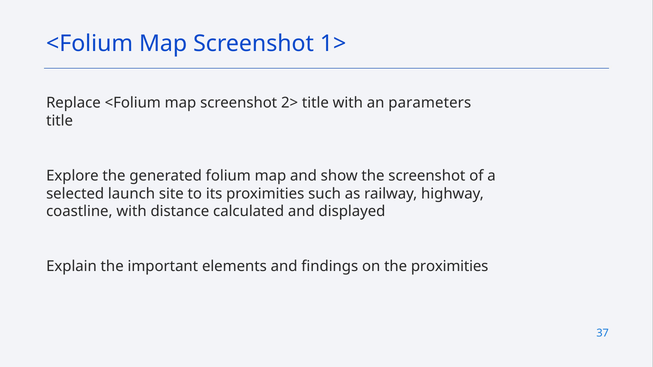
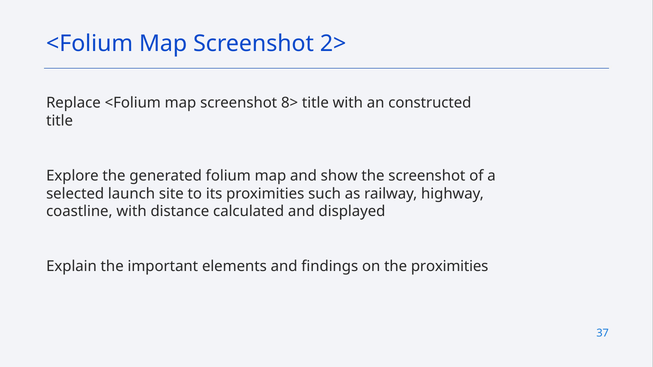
1>: 1> -> 2>
2>: 2> -> 8>
parameters: parameters -> constructed
